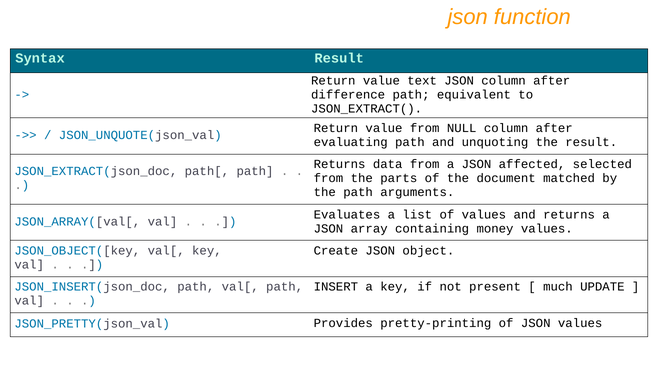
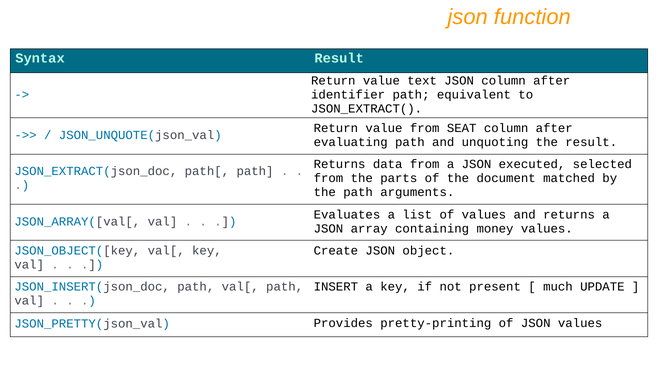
difference: difference -> identifier
NULL: NULL -> SEAT
affected: affected -> executed
